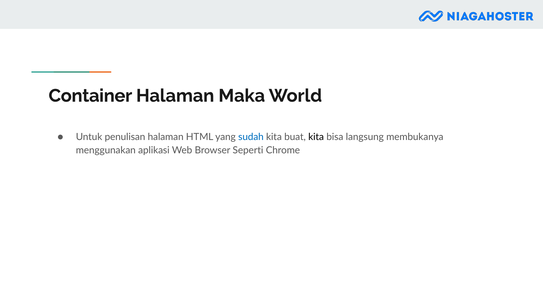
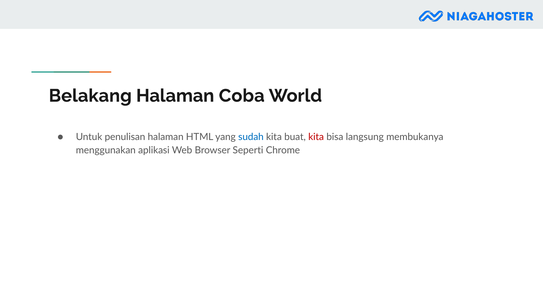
Container: Container -> Belakang
Maka: Maka -> Coba
kita at (316, 137) colour: black -> red
